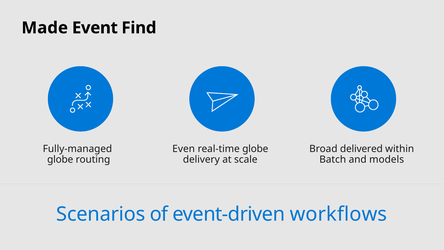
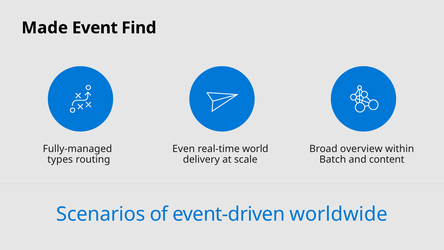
real-time globe: globe -> world
delivered: delivered -> overview
globe at (60, 159): globe -> types
models: models -> content
workflows: workflows -> worldwide
